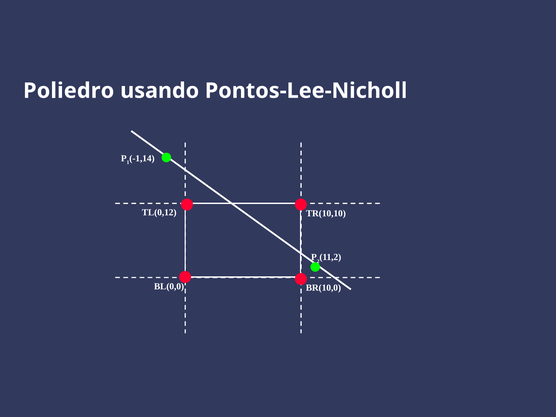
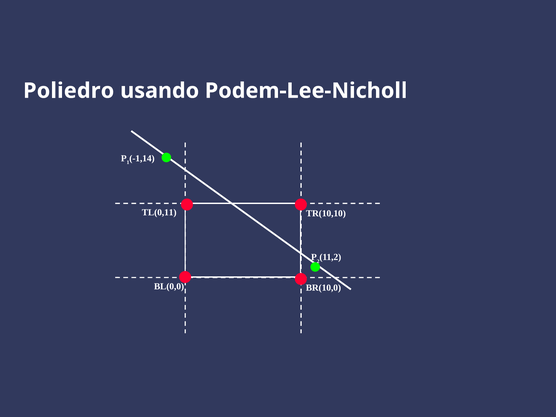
Pontos-Lee-Nicholl: Pontos-Lee-Nicholl -> Podem-Lee-Nicholl
TL(0,12: TL(0,12 -> TL(0,11
